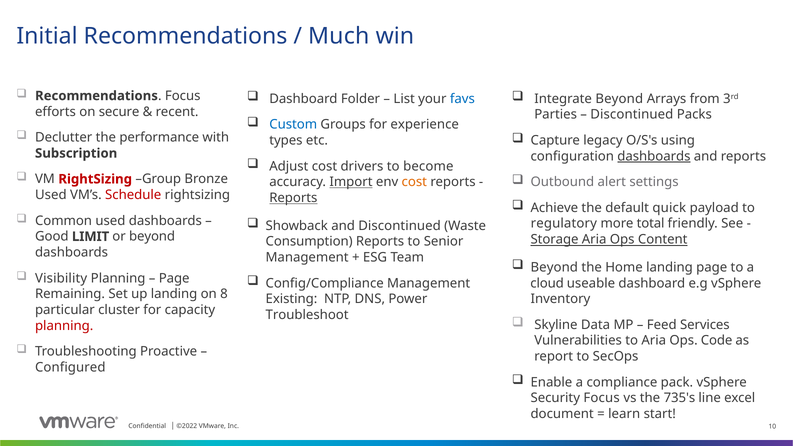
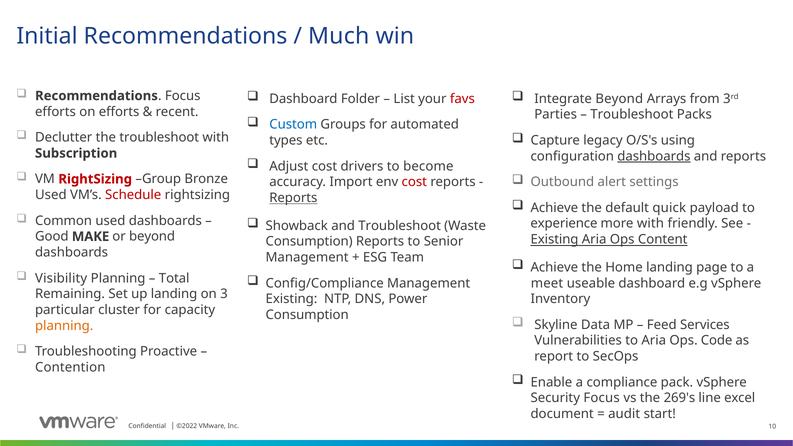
favs colour: blue -> red
on secure: secure -> efforts
Discontinued at (632, 115): Discontinued -> Troubleshoot
experience: experience -> automated
the performance: performance -> troubleshoot
Import underline: present -> none
cost at (414, 182) colour: orange -> red
and Discontinued: Discontinued -> Troubleshoot
regulatory: regulatory -> experience
more total: total -> with
LIMIT: LIMIT -> MAKE
Storage at (555, 240): Storage -> Existing
Beyond at (554, 267): Beyond -> Achieve
Page at (174, 278): Page -> Total
cloud: cloud -> meet
8: 8 -> 3
Troubleshoot at (307, 315): Troubleshoot -> Consumption
planning at (64, 326) colour: red -> orange
Configured: Configured -> Contention
735's: 735's -> 269's
learn: learn -> audit
